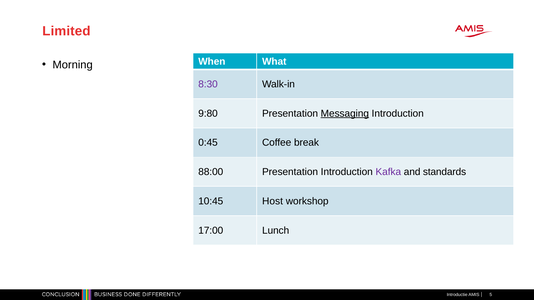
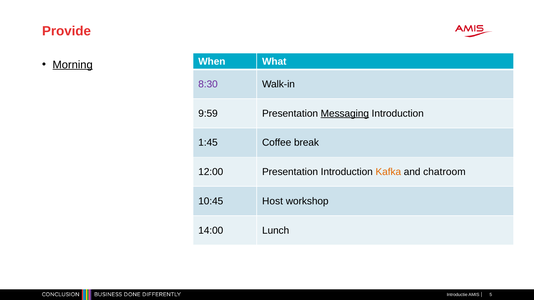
Limited: Limited -> Provide
Morning underline: none -> present
9:80: 9:80 -> 9:59
0:45: 0:45 -> 1:45
88:00: 88:00 -> 12:00
Kafka colour: purple -> orange
standards: standards -> chatroom
17:00: 17:00 -> 14:00
